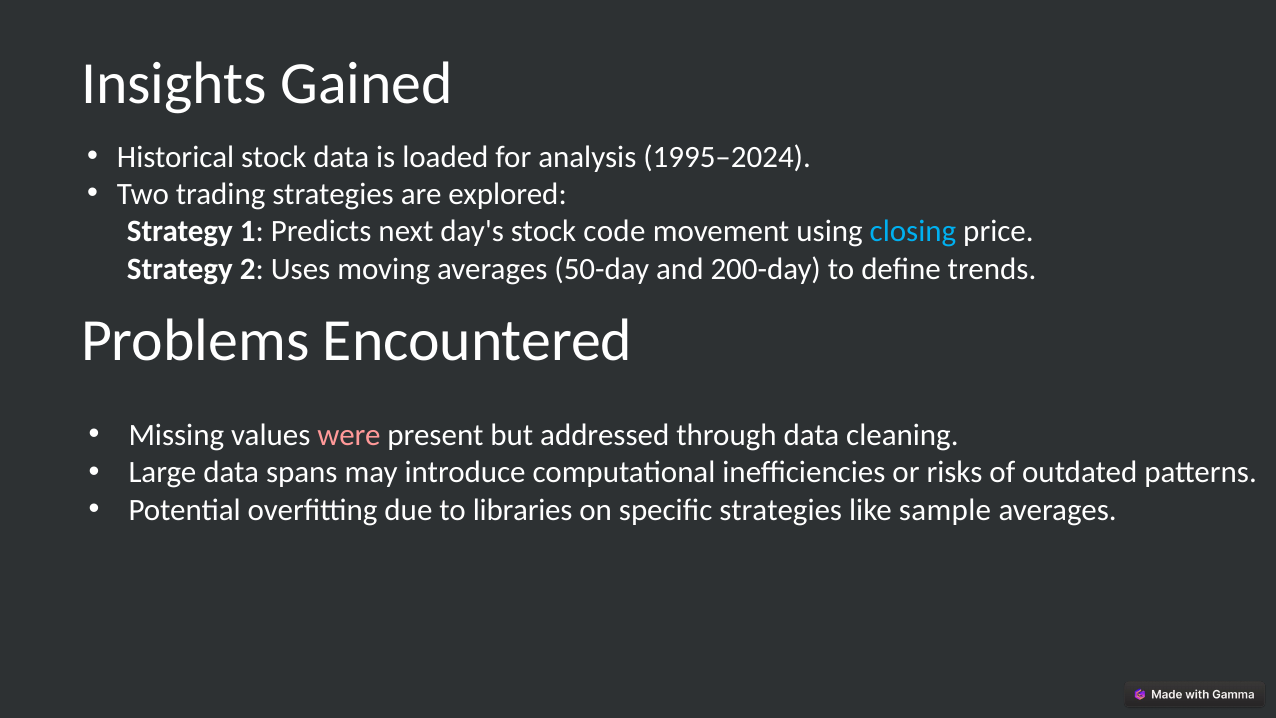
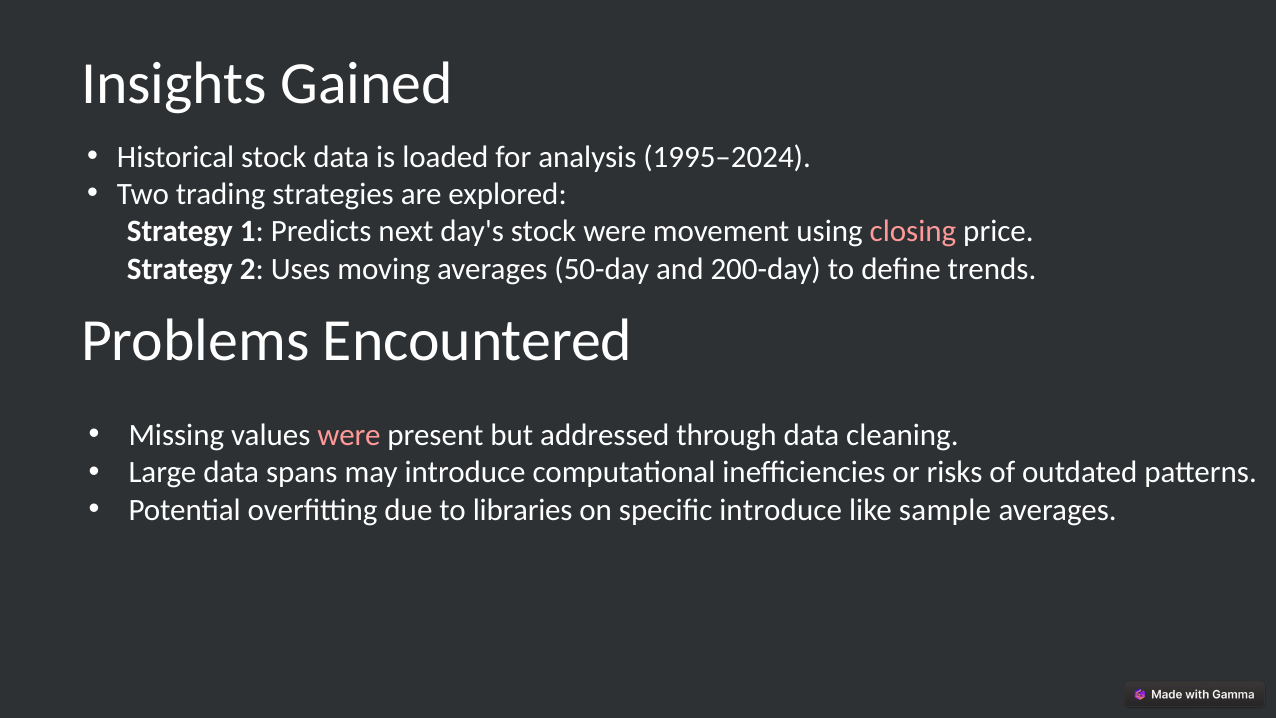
stock code: code -> were
closing colour: light blue -> pink
specific strategies: strategies -> introduce
